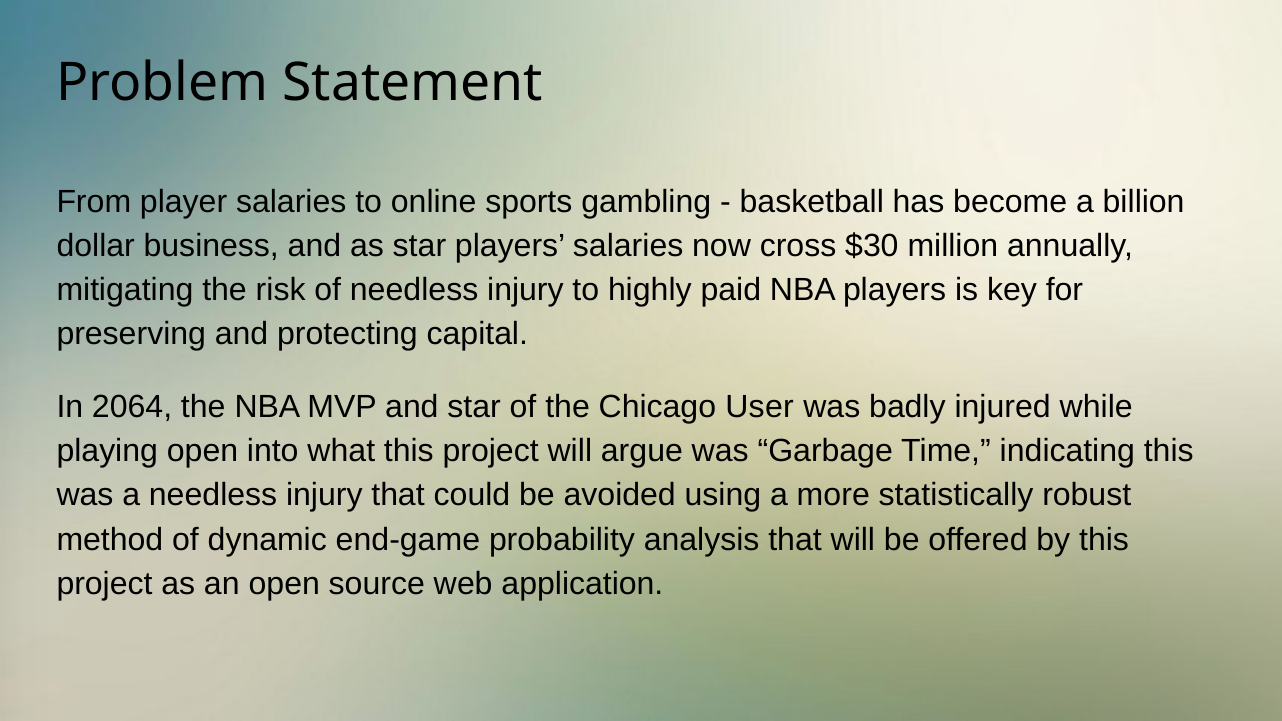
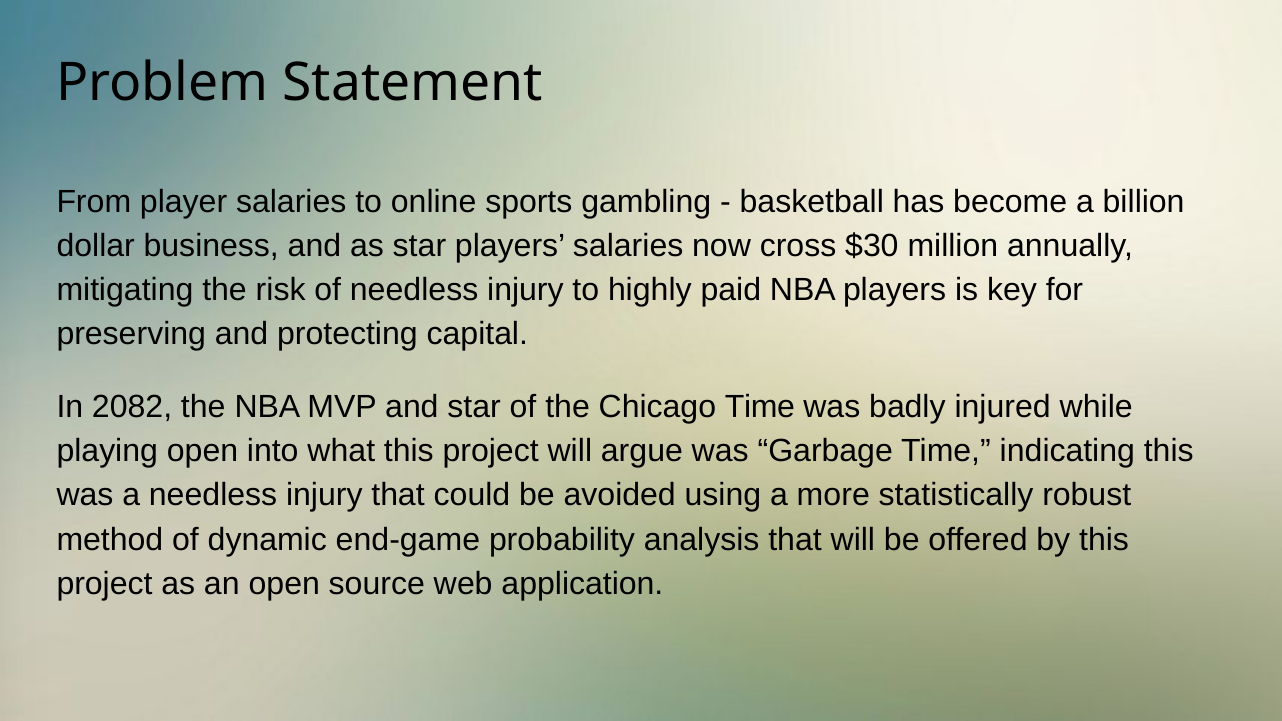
2064: 2064 -> 2082
Chicago User: User -> Time
